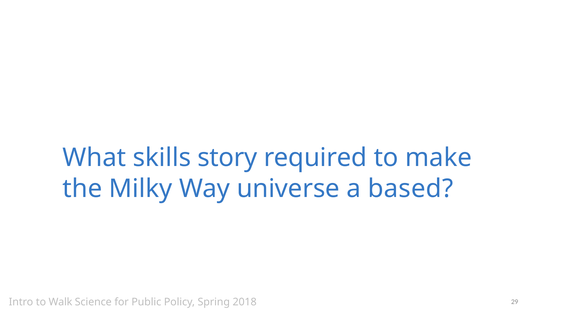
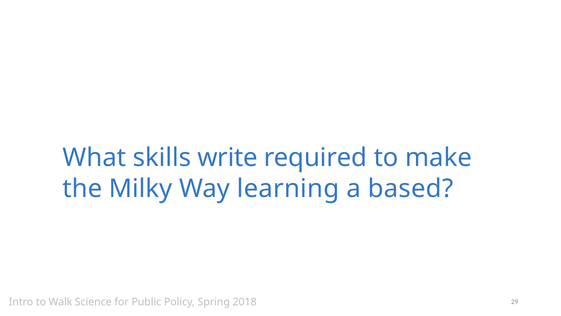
story: story -> write
universe: universe -> learning
